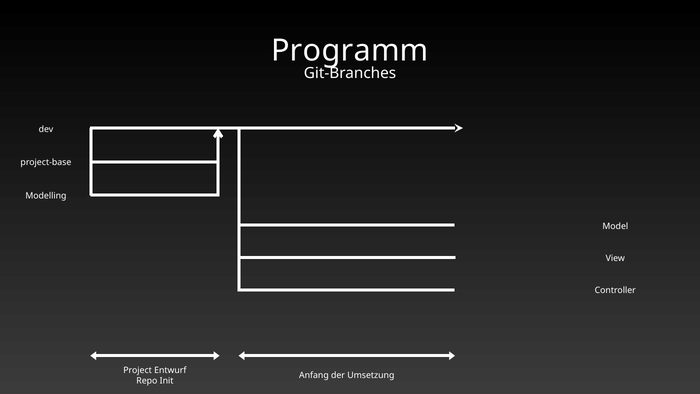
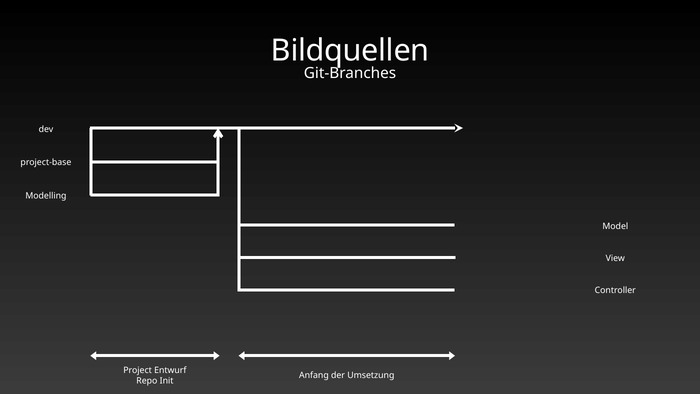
Programm: Programm -> Bildquellen
